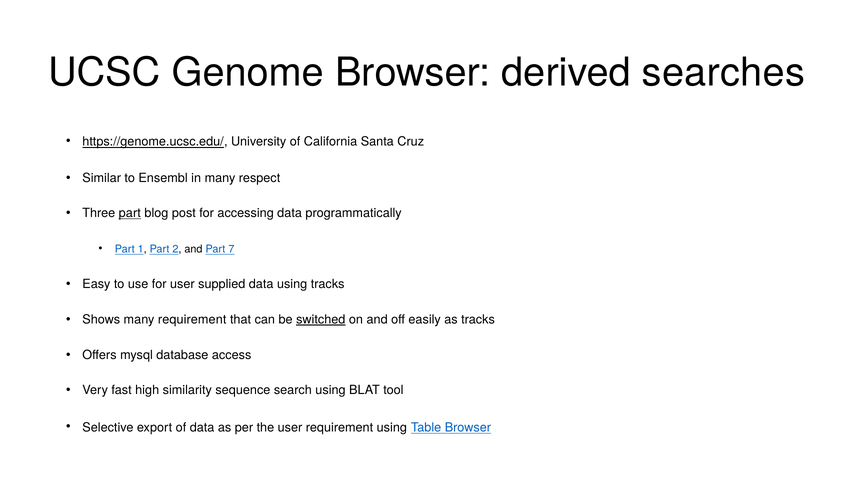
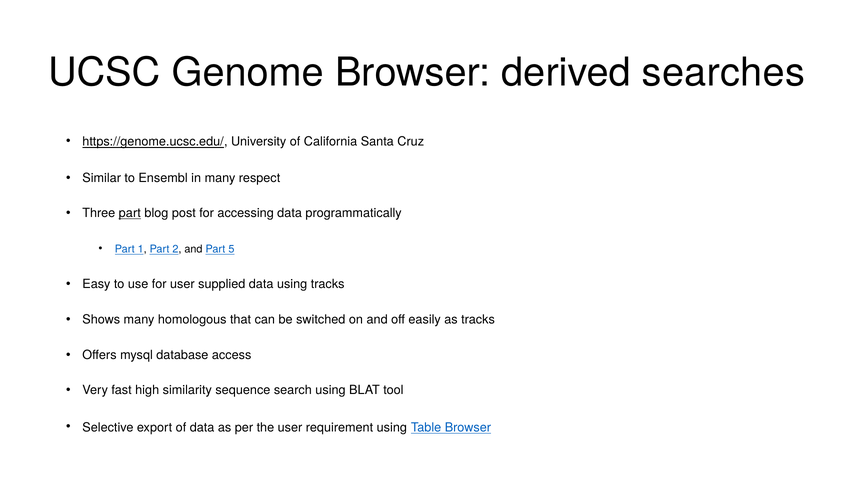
7: 7 -> 5
many requirement: requirement -> homologous
switched underline: present -> none
